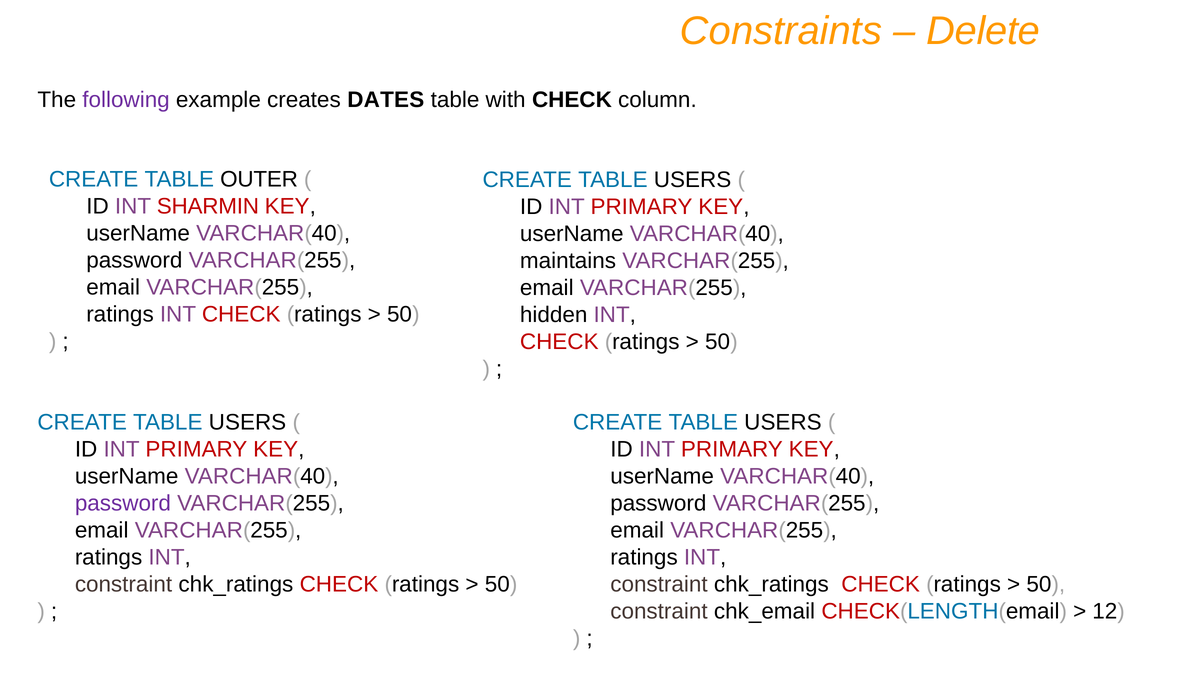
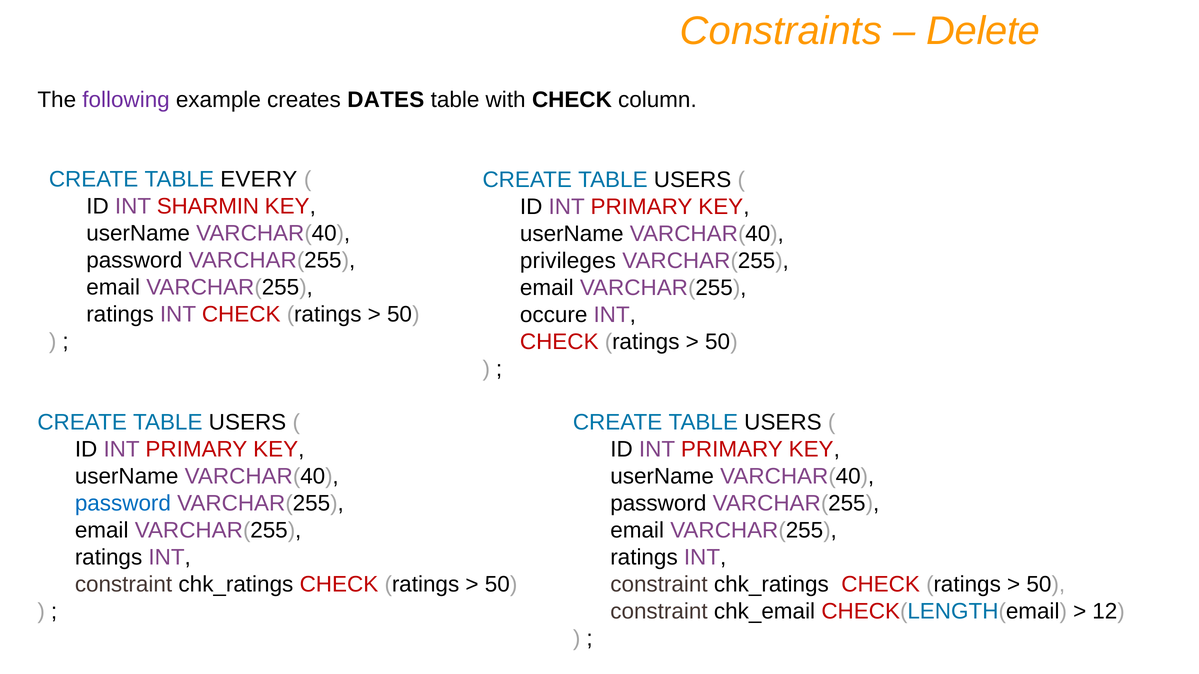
OUTER: OUTER -> EVERY
maintains: maintains -> privileges
hidden: hidden -> occure
password at (123, 504) colour: purple -> blue
